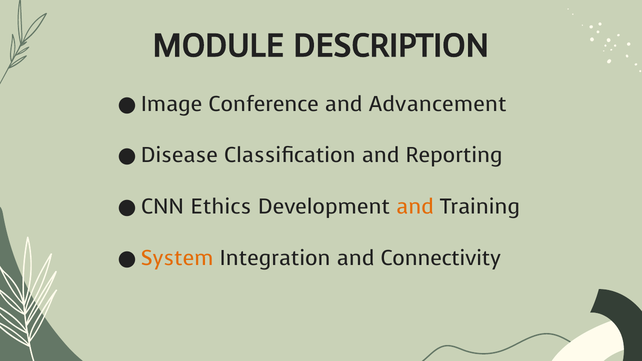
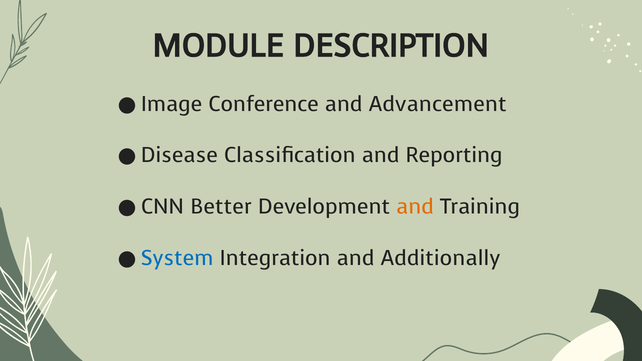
Ethics: Ethics -> Better
System colour: orange -> blue
Connectivity: Connectivity -> Additionally
